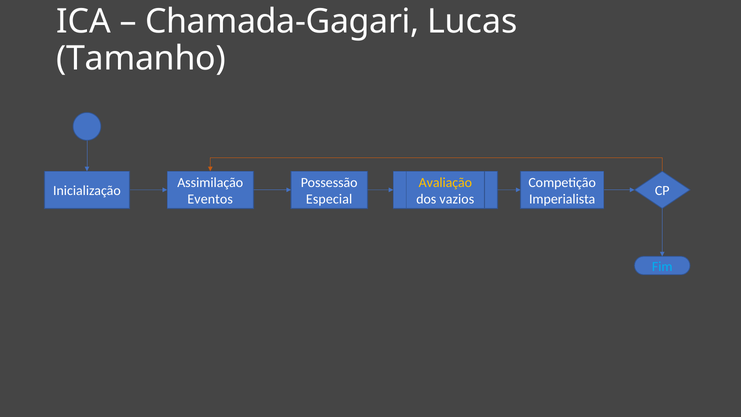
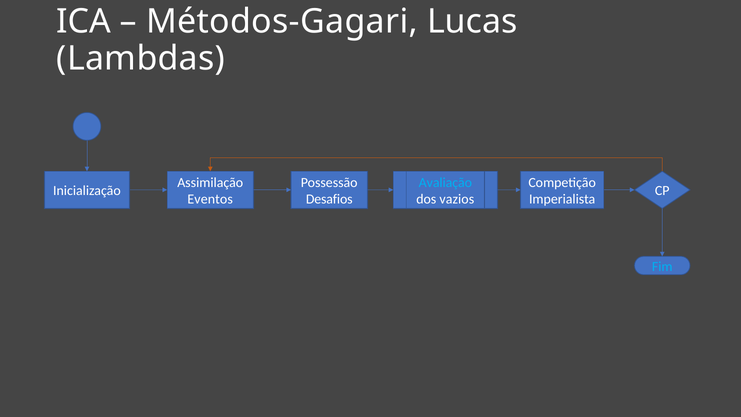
Chamada-Gagari: Chamada-Gagari -> Métodos-Gagari
Tamanho: Tamanho -> Lambdas
Avaliação colour: yellow -> light blue
Especial: Especial -> Desafios
